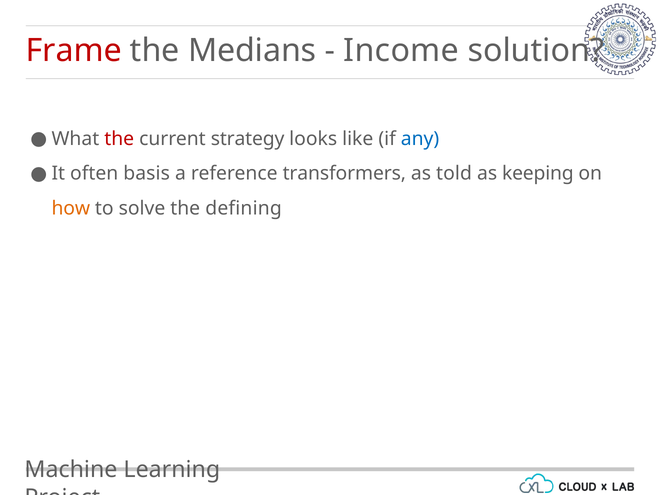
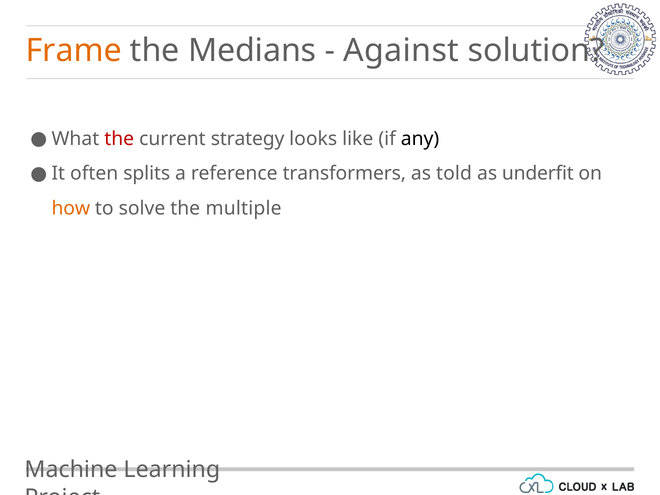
Frame colour: red -> orange
Income: Income -> Against
any colour: blue -> black
basis: basis -> splits
keeping: keeping -> underfit
defining: defining -> multiple
